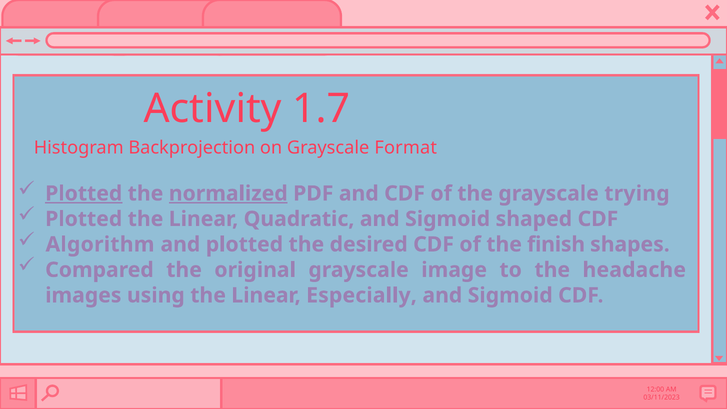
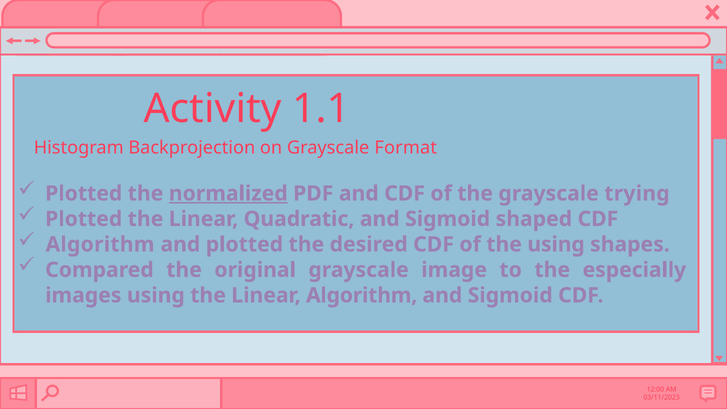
1.7: 1.7 -> 1.1
Plotted at (84, 193) underline: present -> none
the finish: finish -> using
headache: headache -> especially
Linear Especially: Especially -> Algorithm
